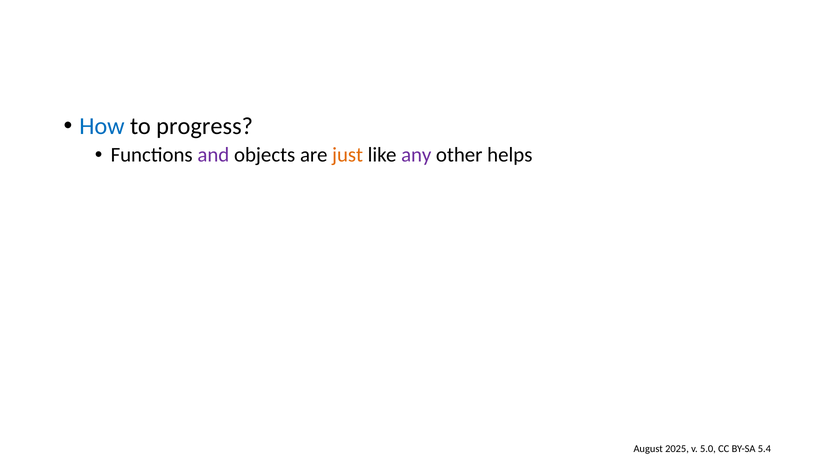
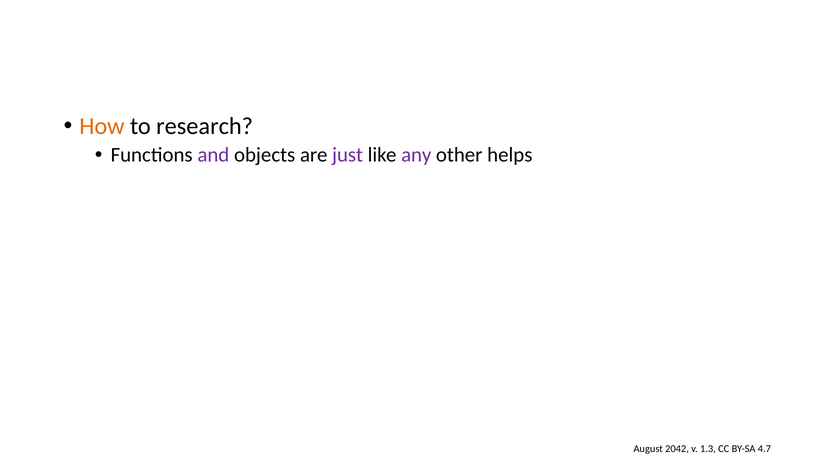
How colour: blue -> orange
progress: progress -> research
just colour: orange -> purple
2025: 2025 -> 2042
5.0: 5.0 -> 1.3
5.4: 5.4 -> 4.7
